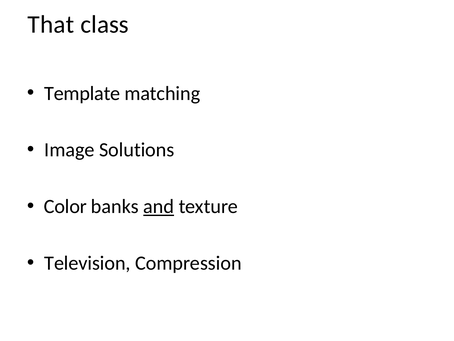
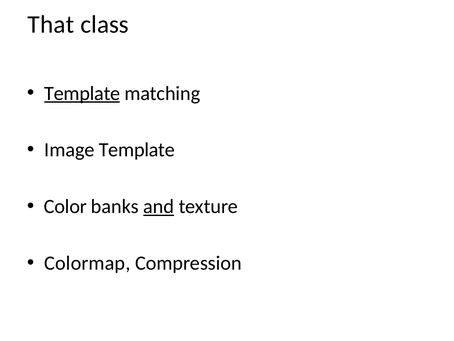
Template at (82, 93) underline: none -> present
Image Solutions: Solutions -> Template
Television: Television -> Colormap
